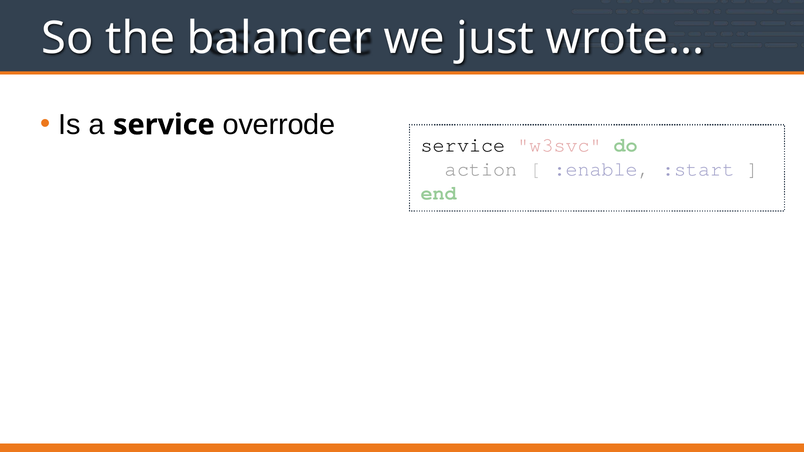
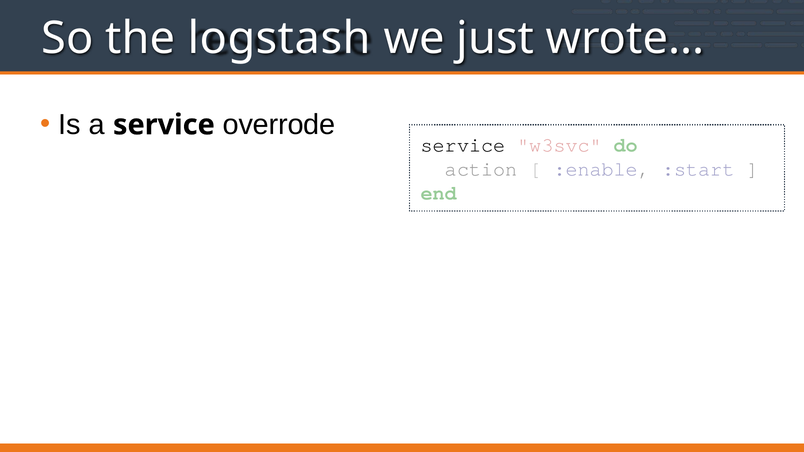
balancer: balancer -> logstash
